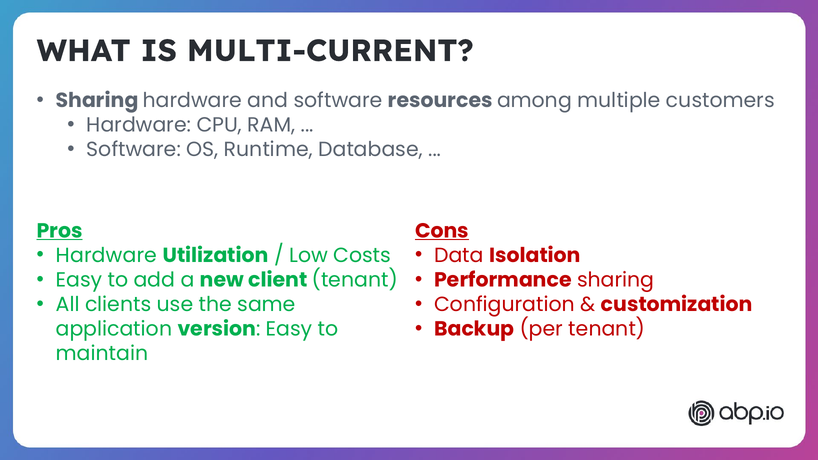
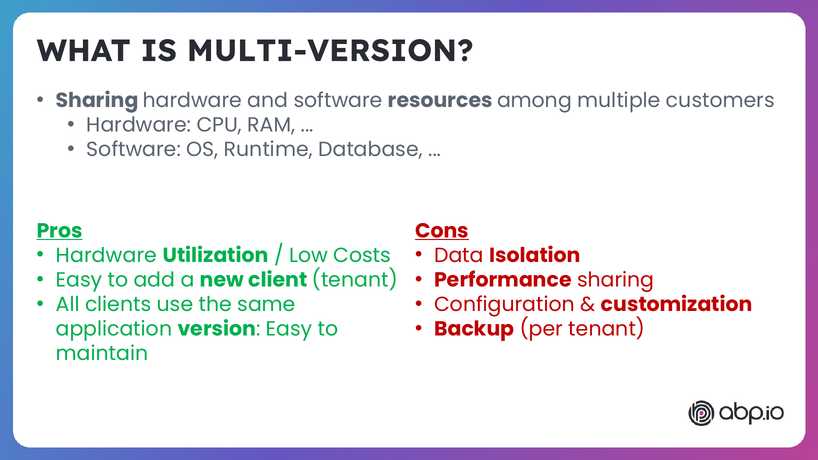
MULTI-CURRENT: MULTI-CURRENT -> MULTI-VERSION
